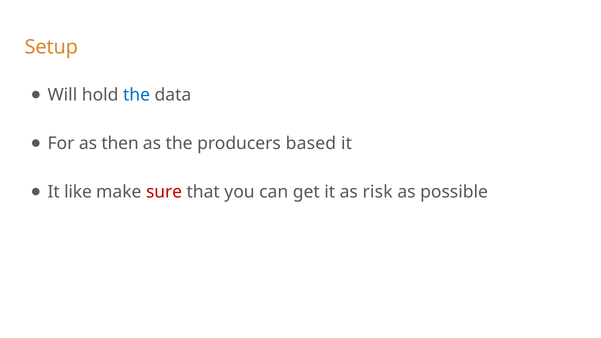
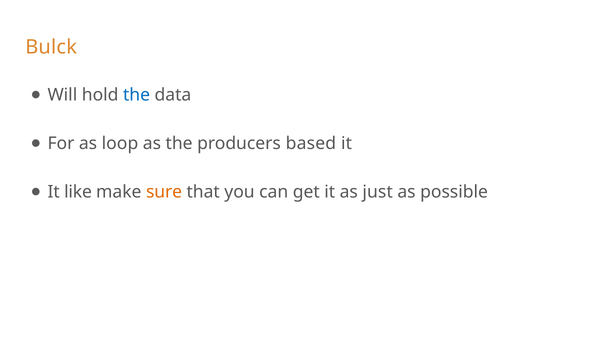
Setup: Setup -> Bulck
then: then -> loop
sure colour: red -> orange
risk: risk -> just
